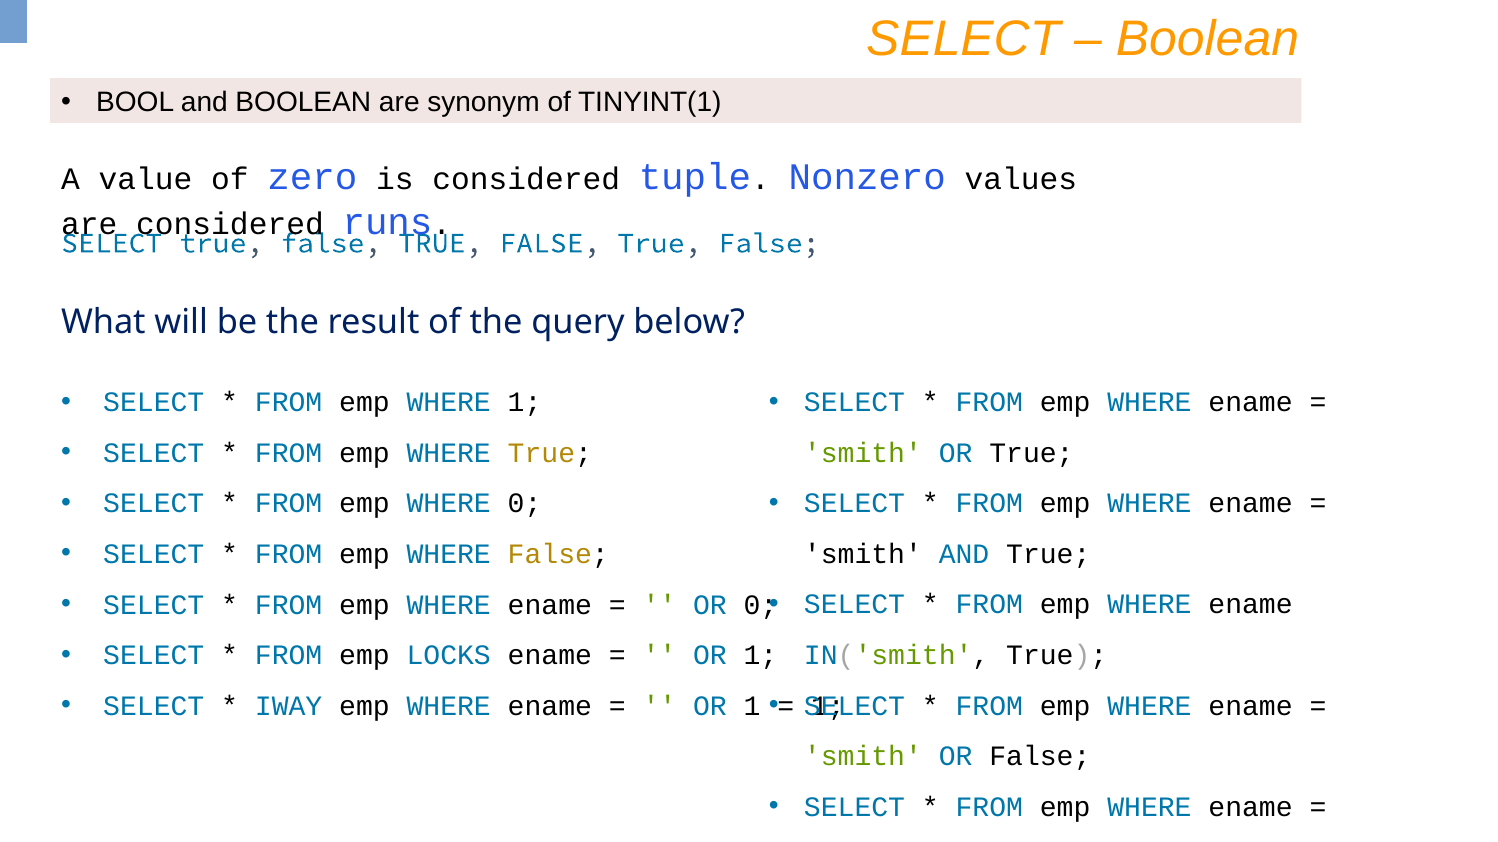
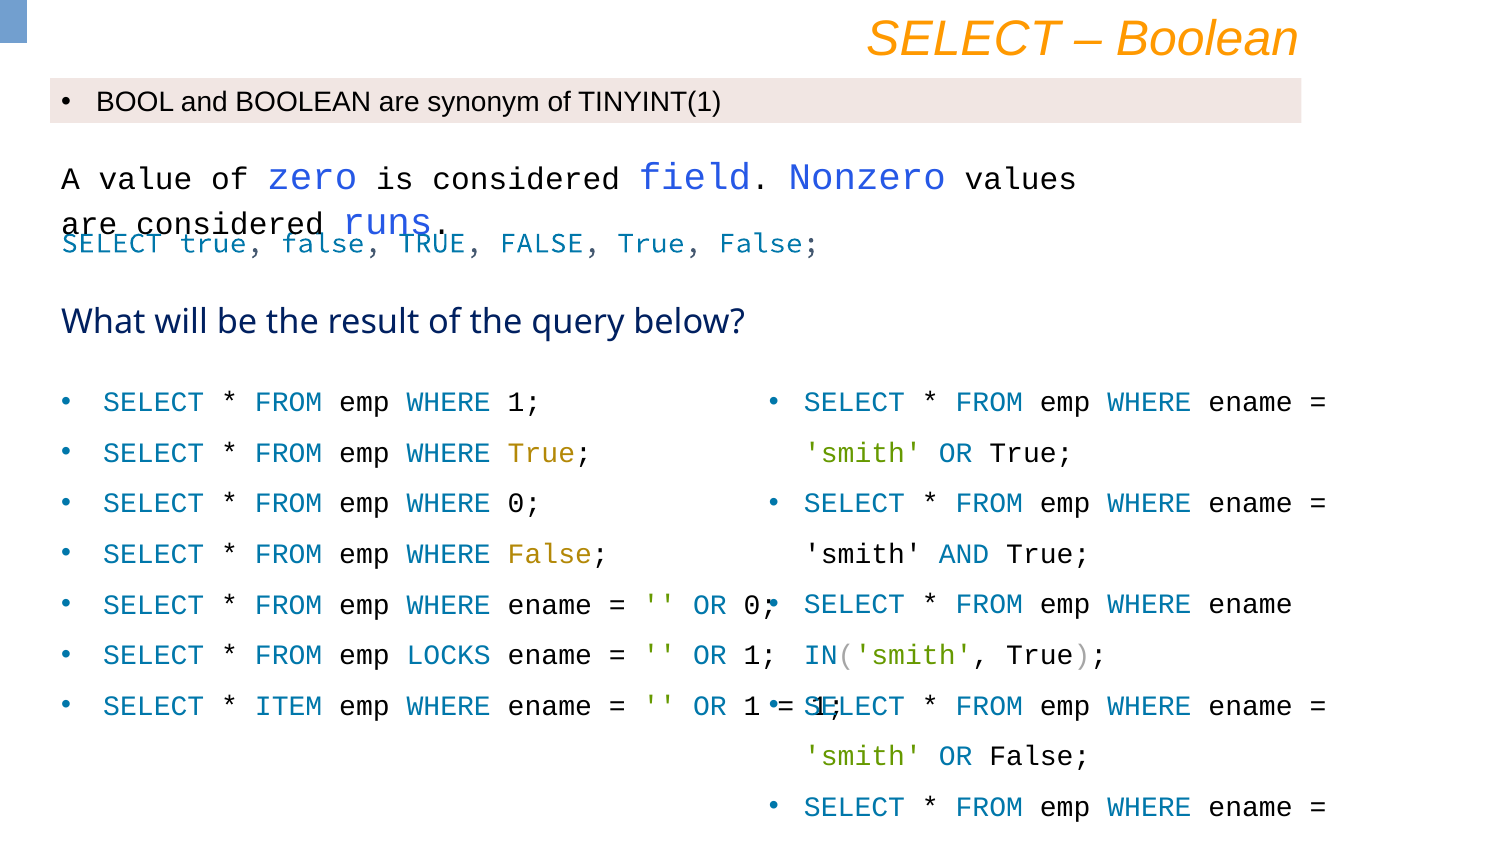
tuple: tuple -> field
IWAY: IWAY -> ITEM
